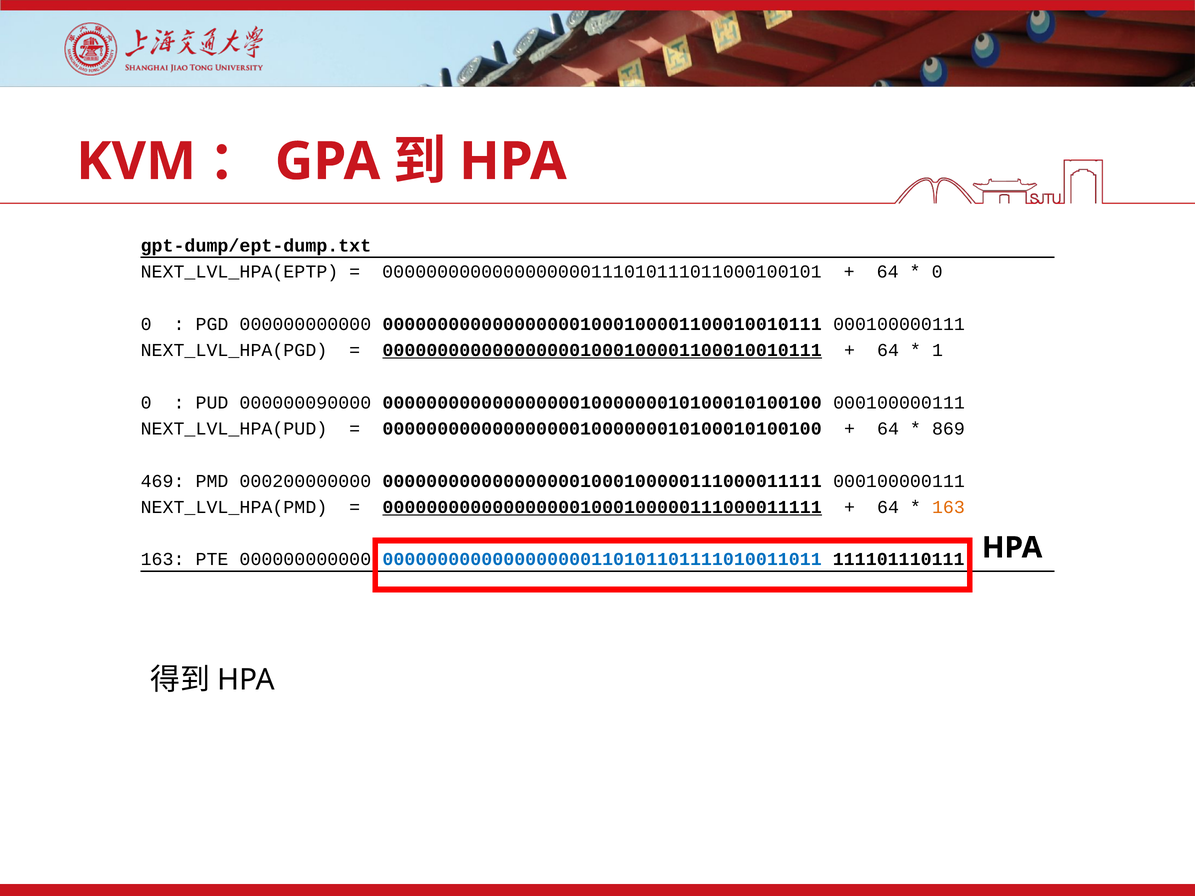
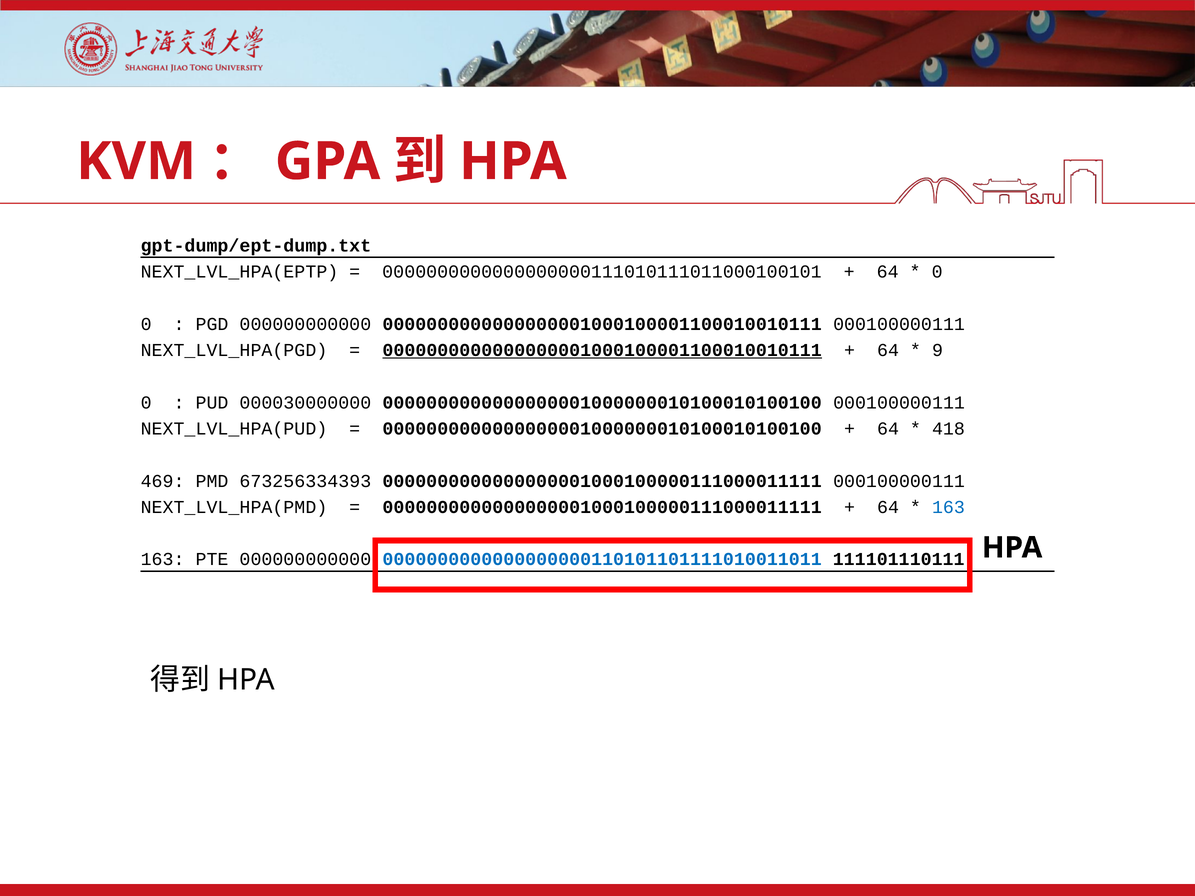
1: 1 -> 9
000000090000: 000000090000 -> 000030000000
869: 869 -> 418
000200000000: 000200000000 -> 673256334393
0000000000000000001000100000111000011111 at (602, 507) underline: present -> none
163 at (948, 507) colour: orange -> blue
